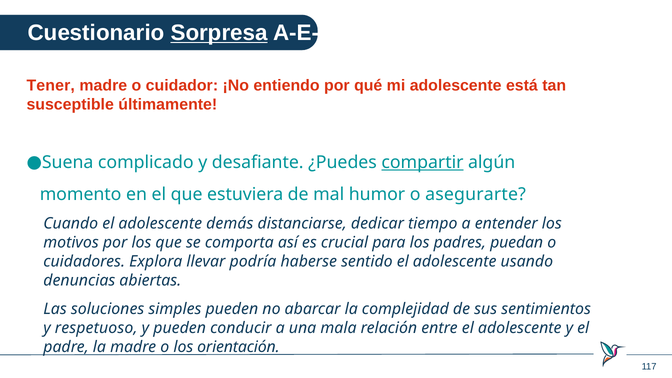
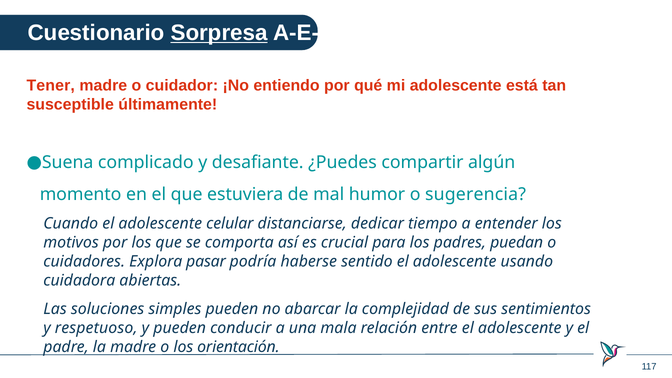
compartir underline: present -> none
asegurarte: asegurarte -> sugerencia
demás: demás -> celular
llevar: llevar -> pasar
denuncias: denuncias -> cuidadora
